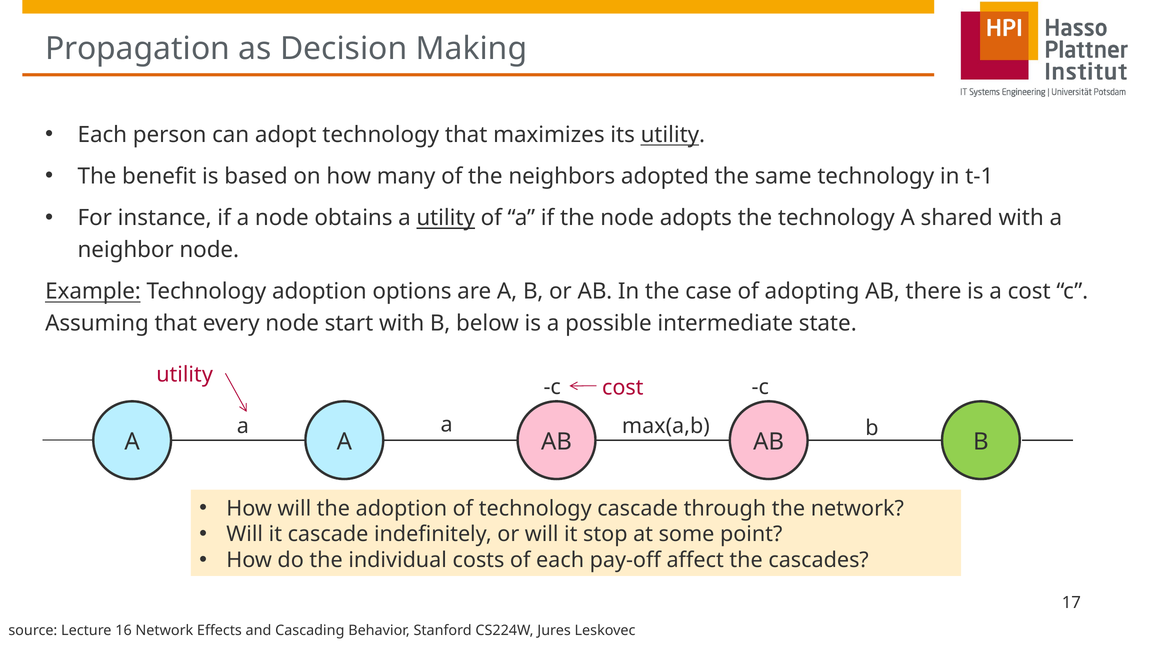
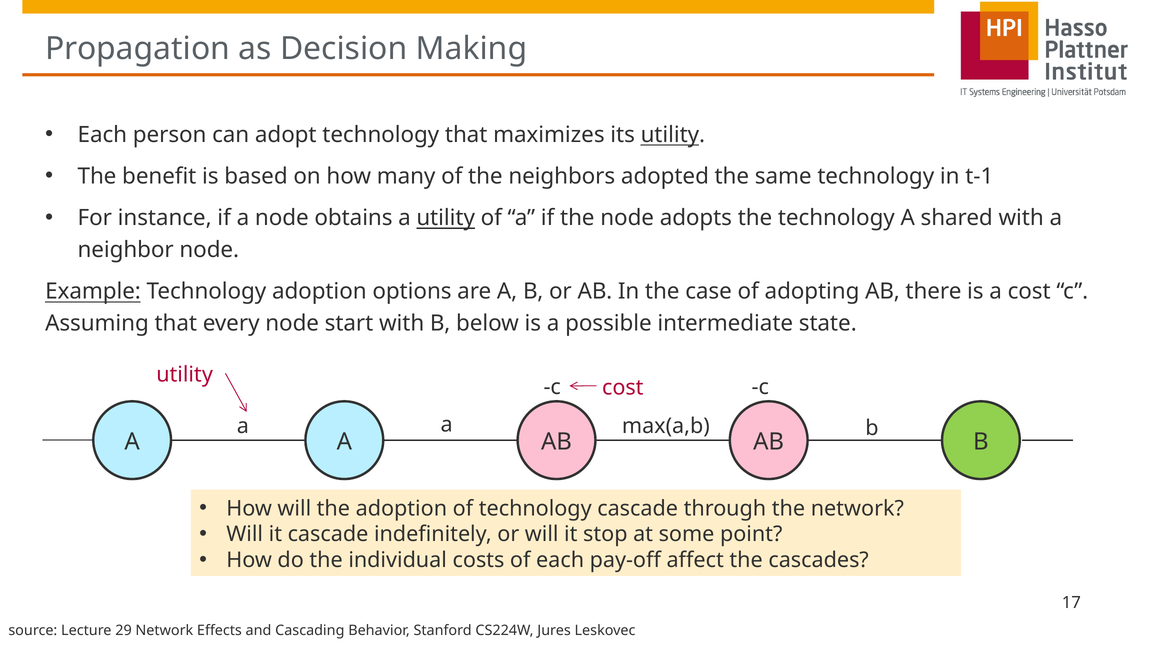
16: 16 -> 29
